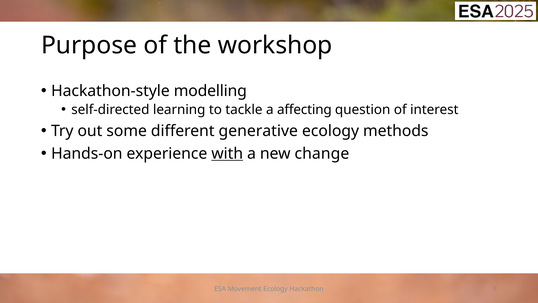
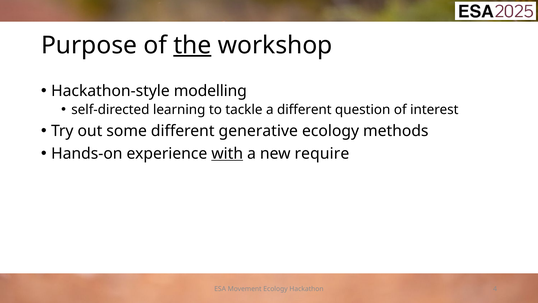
the underline: none -> present
a affecting: affecting -> different
change: change -> require
